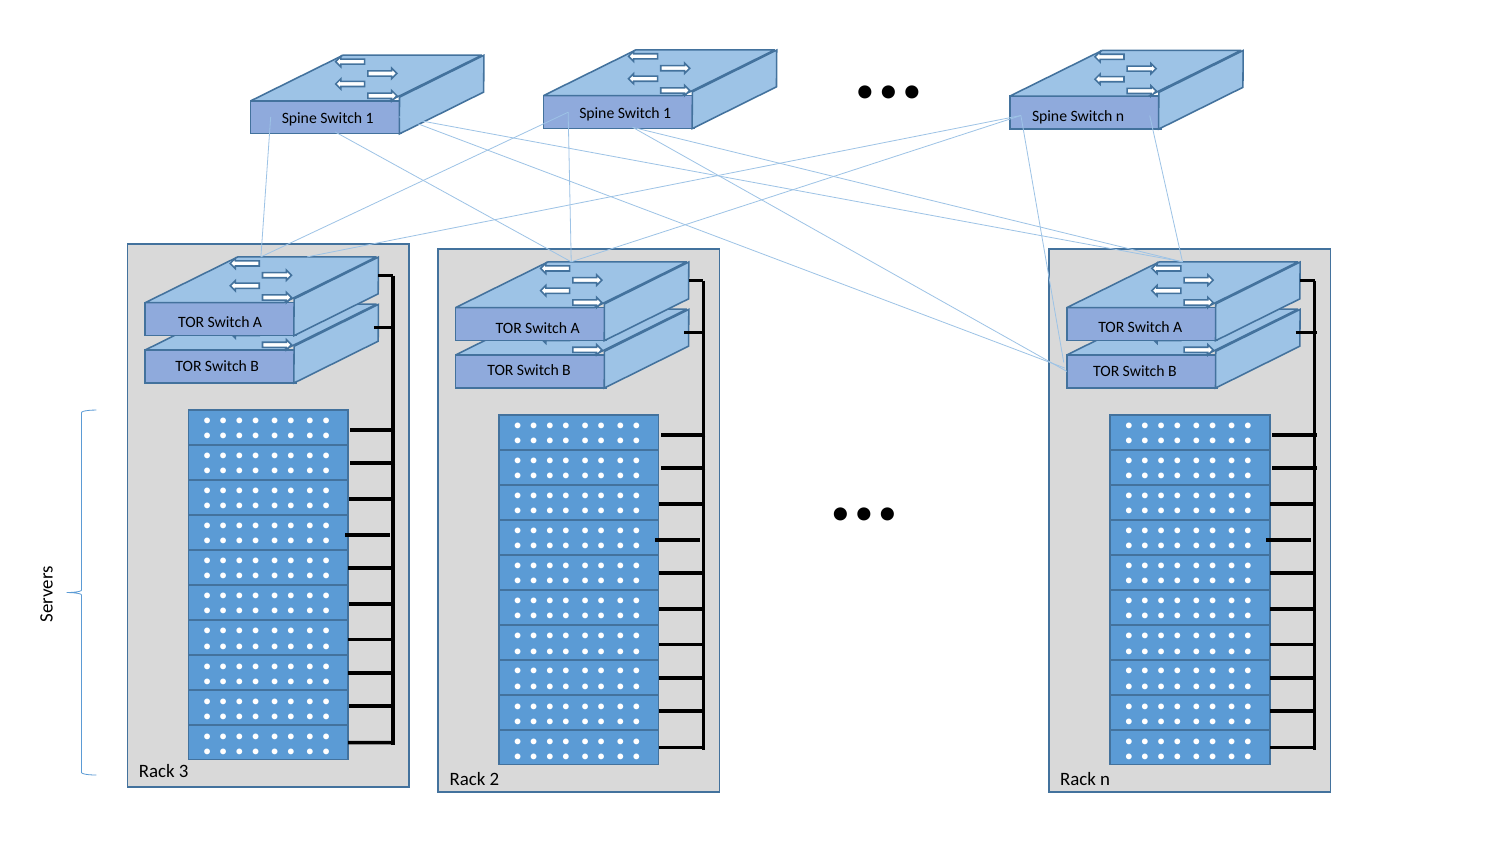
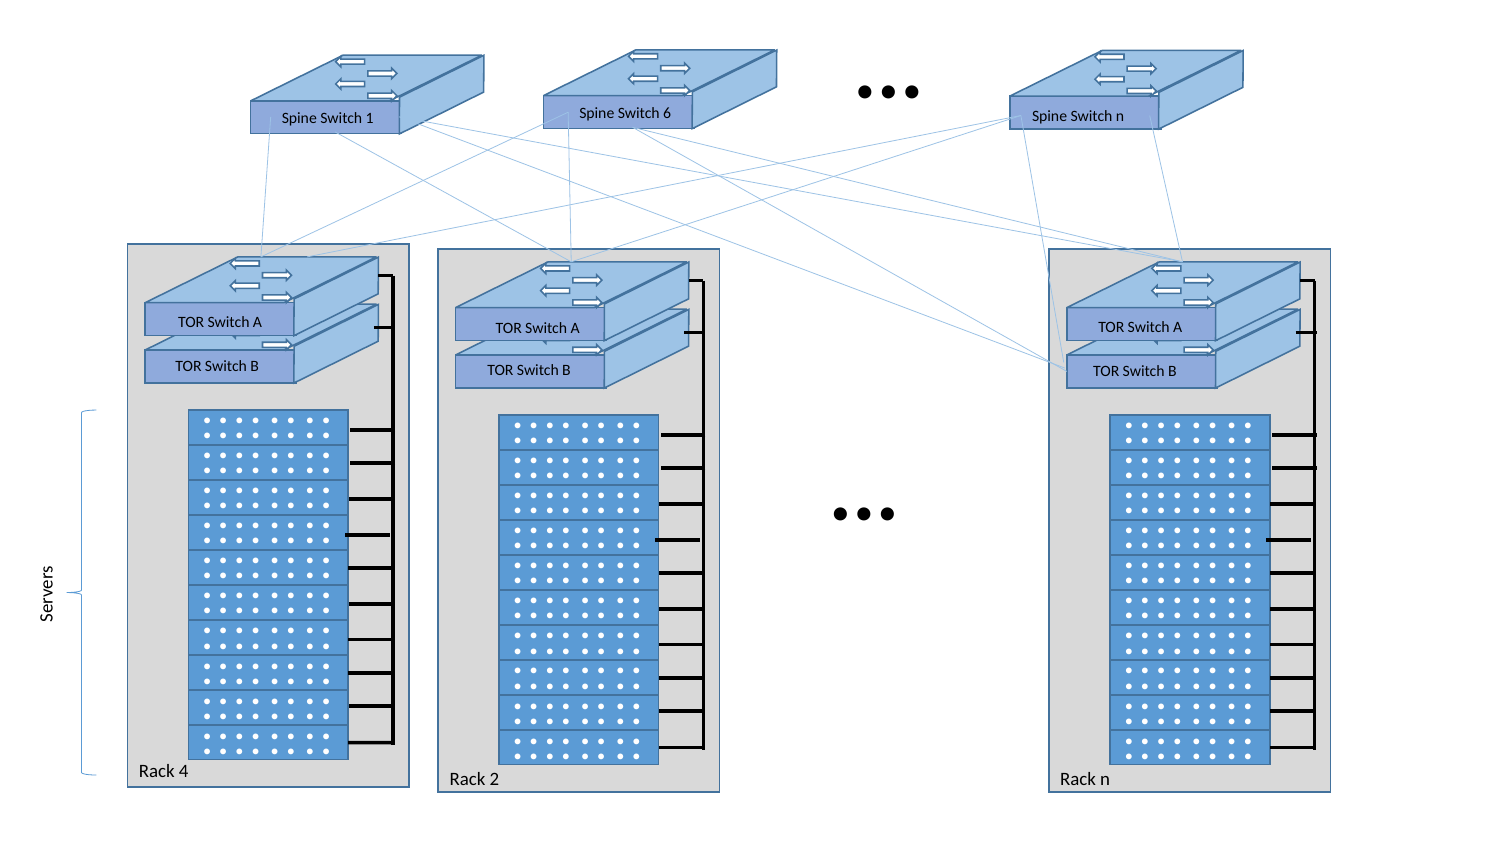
1 Spine Switch 1: 1 -> 6
3: 3 -> 4
